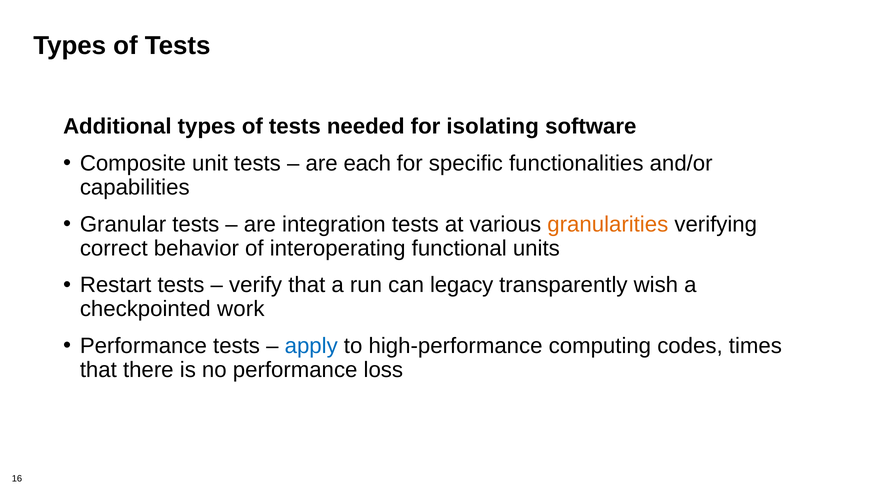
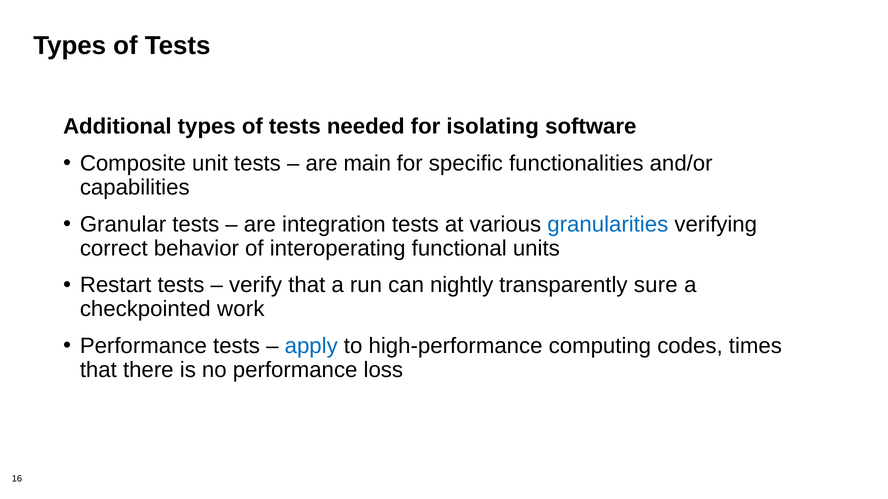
each: each -> main
granularities colour: orange -> blue
legacy: legacy -> nightly
wish: wish -> sure
